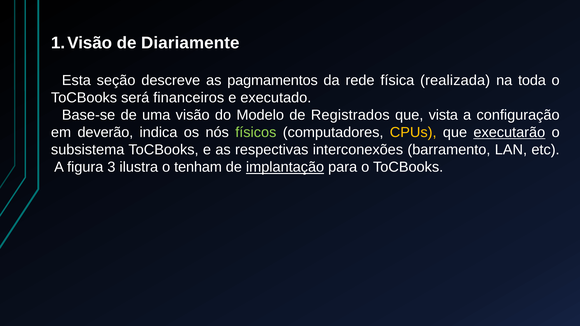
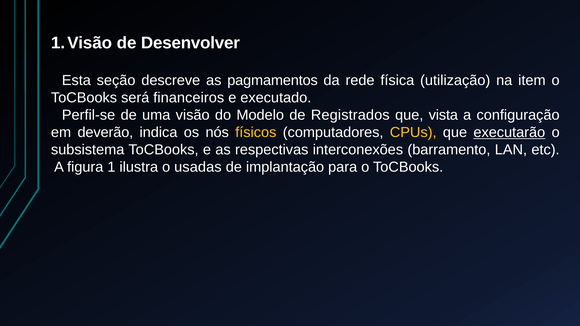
Diariamente: Diariamente -> Desenvolver
realizada: realizada -> utilização
toda: toda -> item
Base-se: Base-se -> Perfil-se
físicos colour: light green -> yellow
3: 3 -> 1
tenham: tenham -> usadas
implantação underline: present -> none
